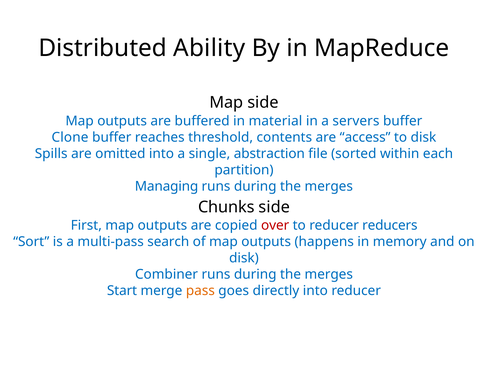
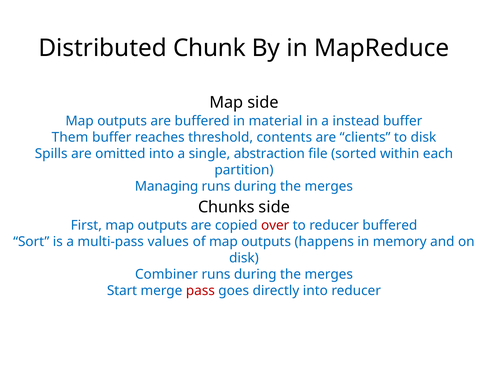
Ability: Ability -> Chunk
servers: servers -> instead
Clone: Clone -> Them
access: access -> clients
reducer reducers: reducers -> buffered
search: search -> values
pass colour: orange -> red
